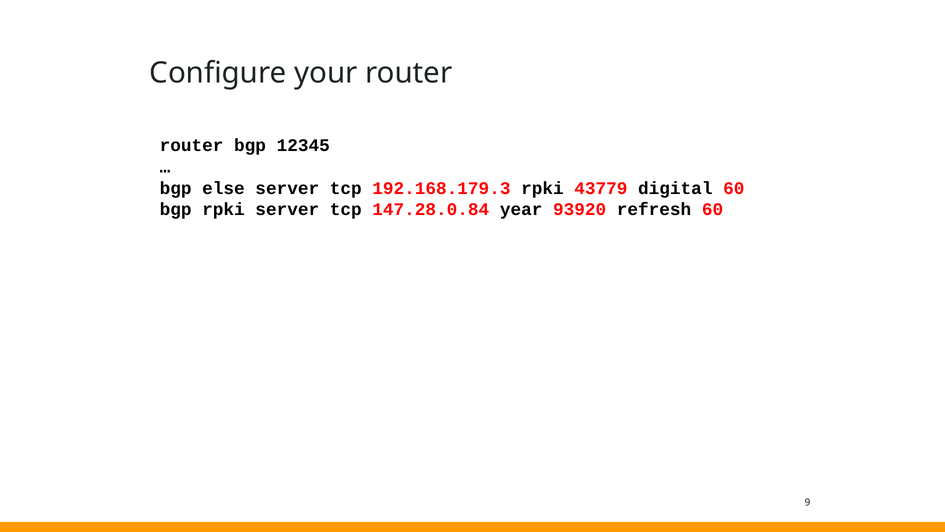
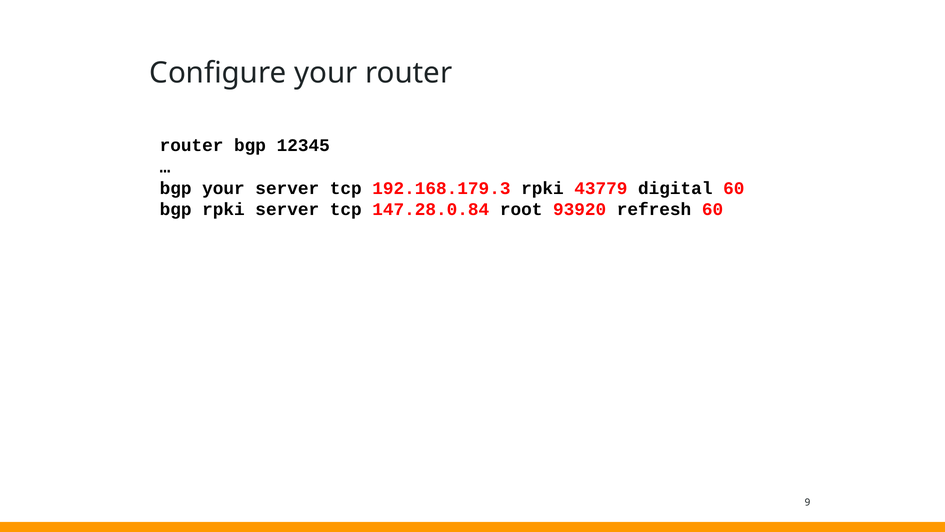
bgp else: else -> your
year: year -> root
